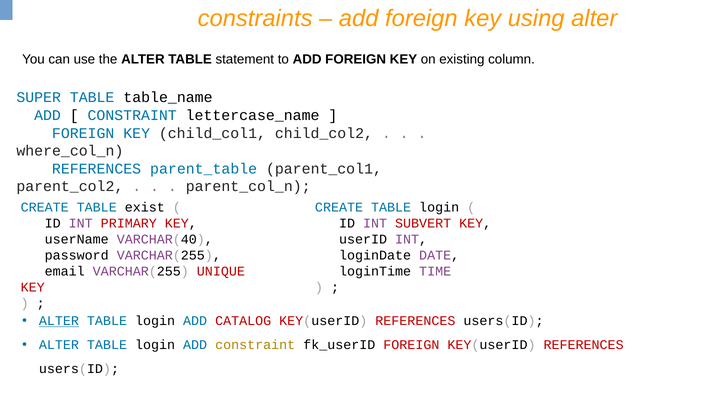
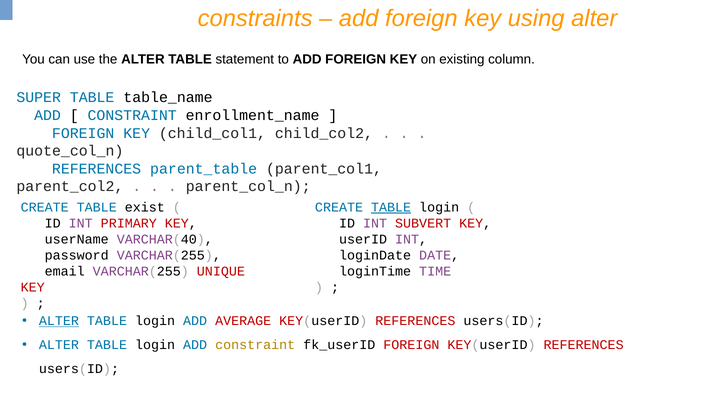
lettercase_name: lettercase_name -> enrollment_name
where_col_n: where_col_n -> quote_col_n
TABLE at (391, 208) underline: none -> present
CATALOG: CATALOG -> AVERAGE
